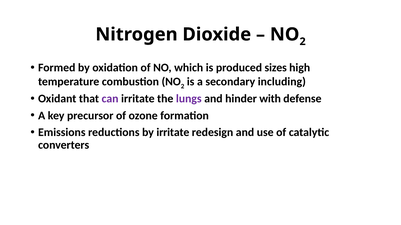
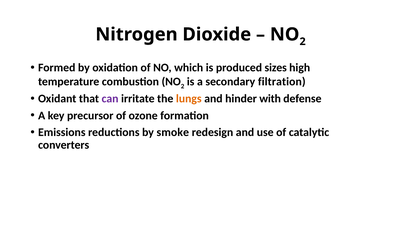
including: including -> filtration
lungs colour: purple -> orange
by irritate: irritate -> smoke
